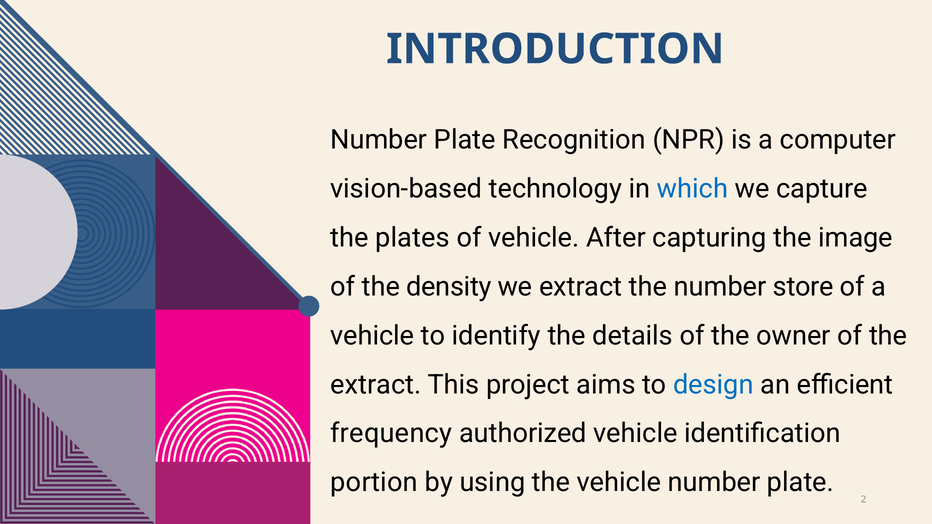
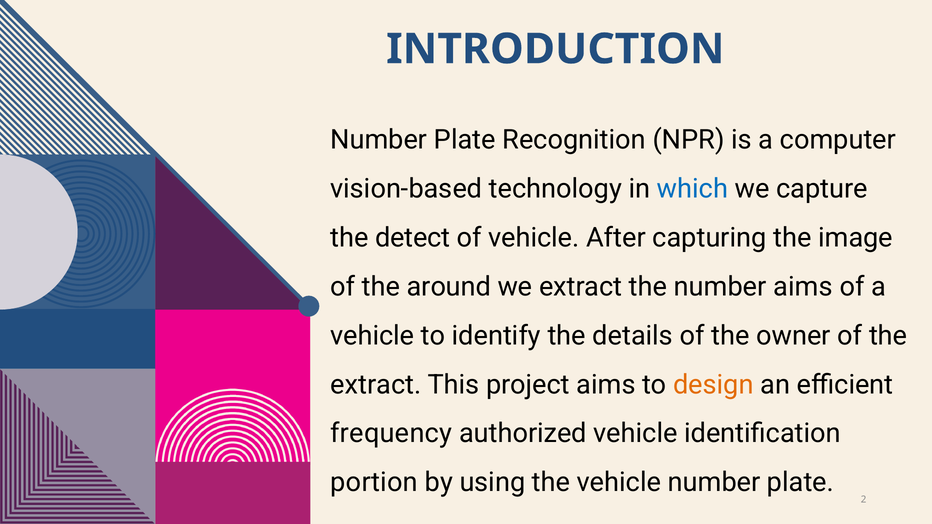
plates: plates -> detect
density: density -> around
number store: store -> aims
design colour: blue -> orange
